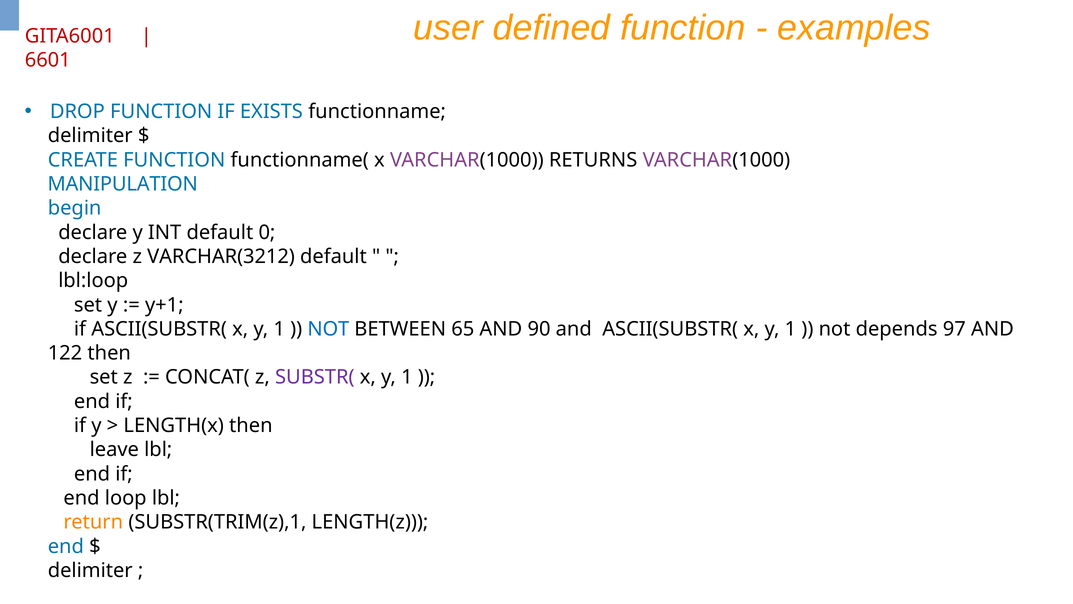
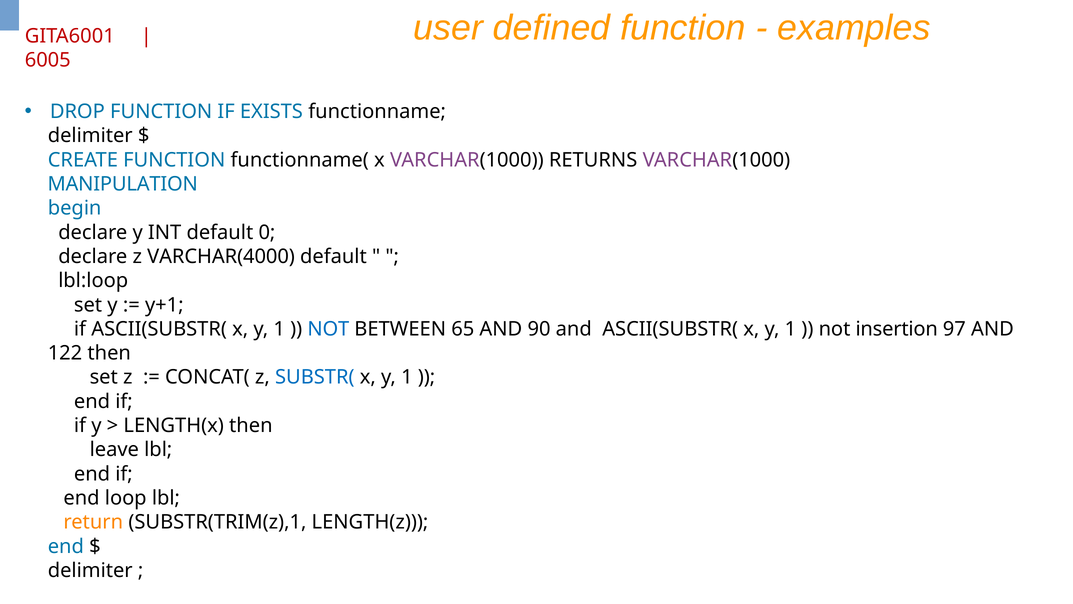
6601: 6601 -> 6005
VARCHAR(3212: VARCHAR(3212 -> VARCHAR(4000
depends: depends -> insertion
SUBSTR( colour: purple -> blue
